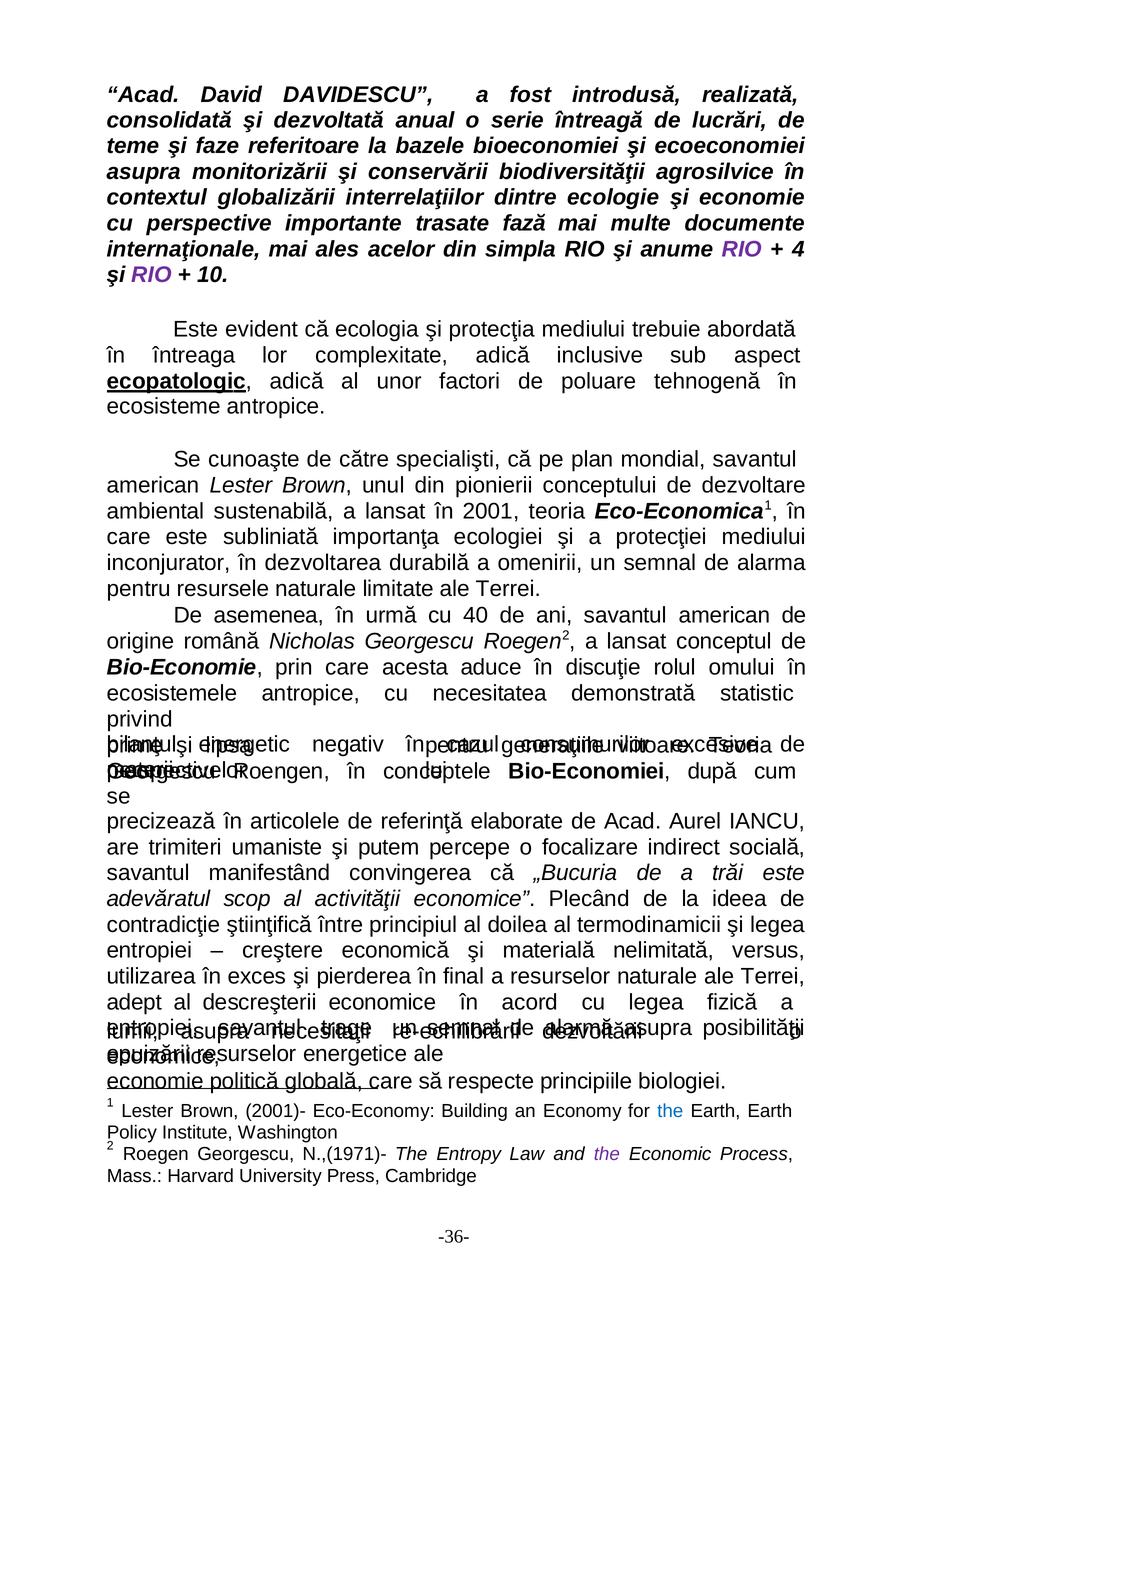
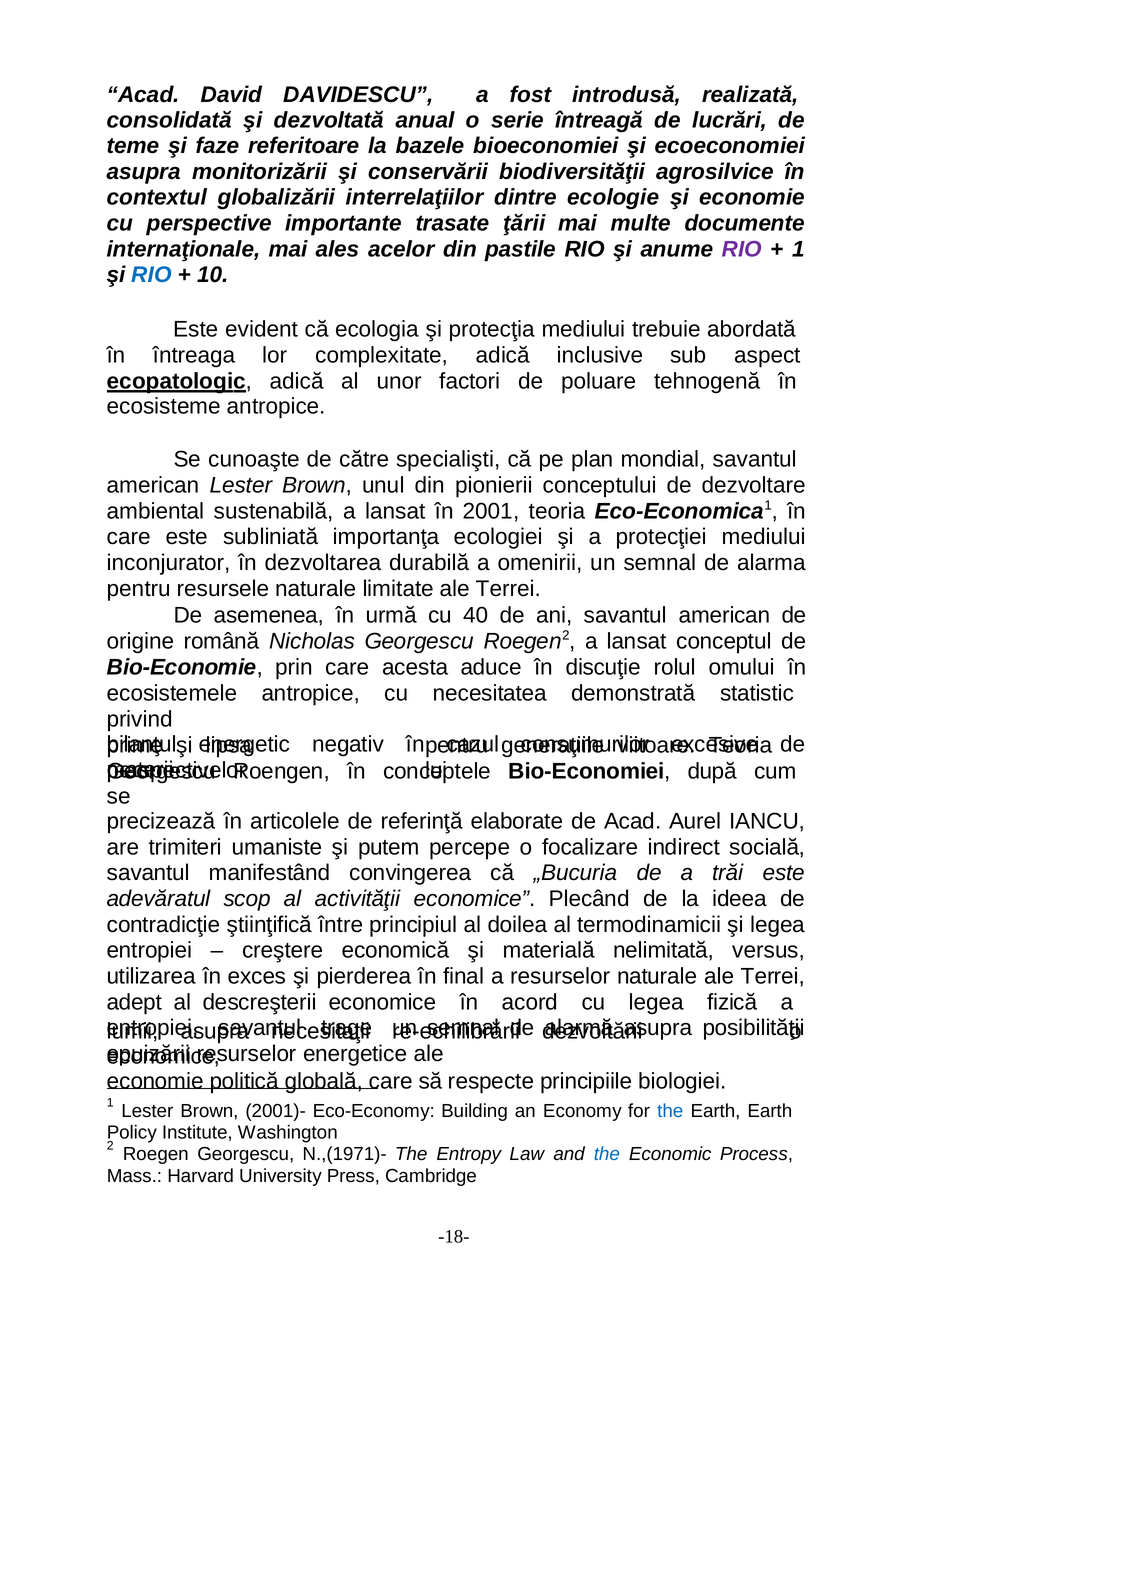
fază: fază -> ţării
simpla: simpla -> pastile
4 at (799, 249): 4 -> 1
RIO at (152, 275) colour: purple -> blue
the at (607, 1154) colour: purple -> blue
-36-: -36- -> -18-
